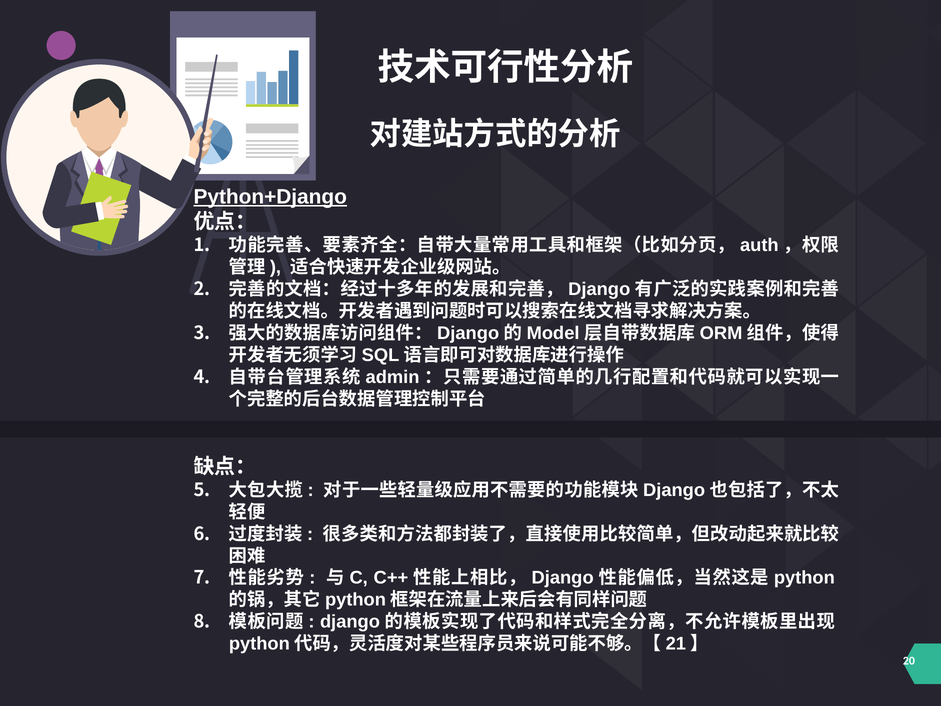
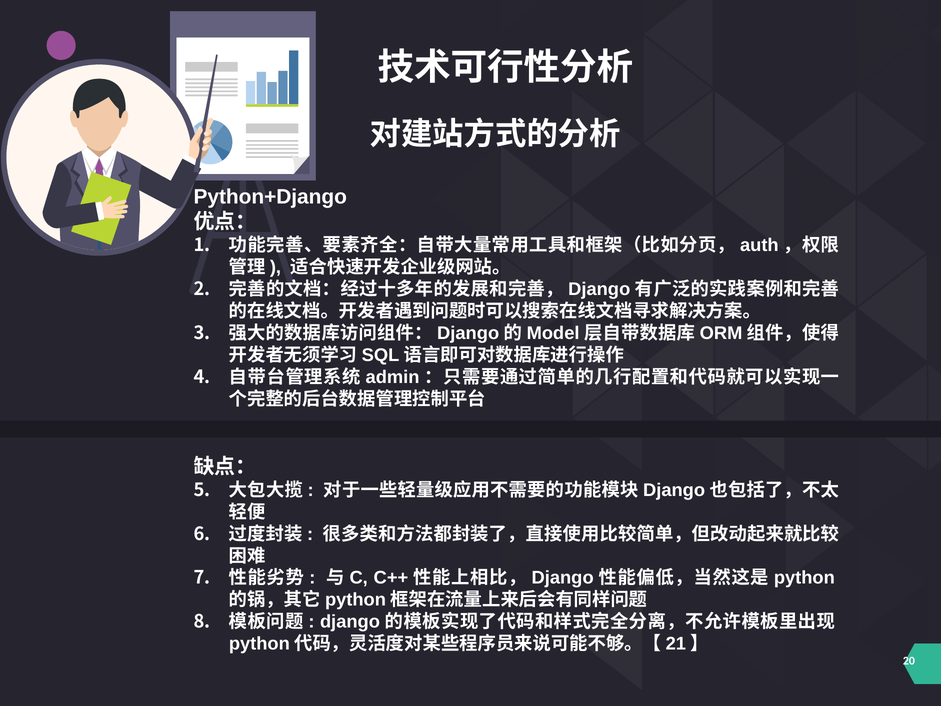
Python+Django underline: present -> none
